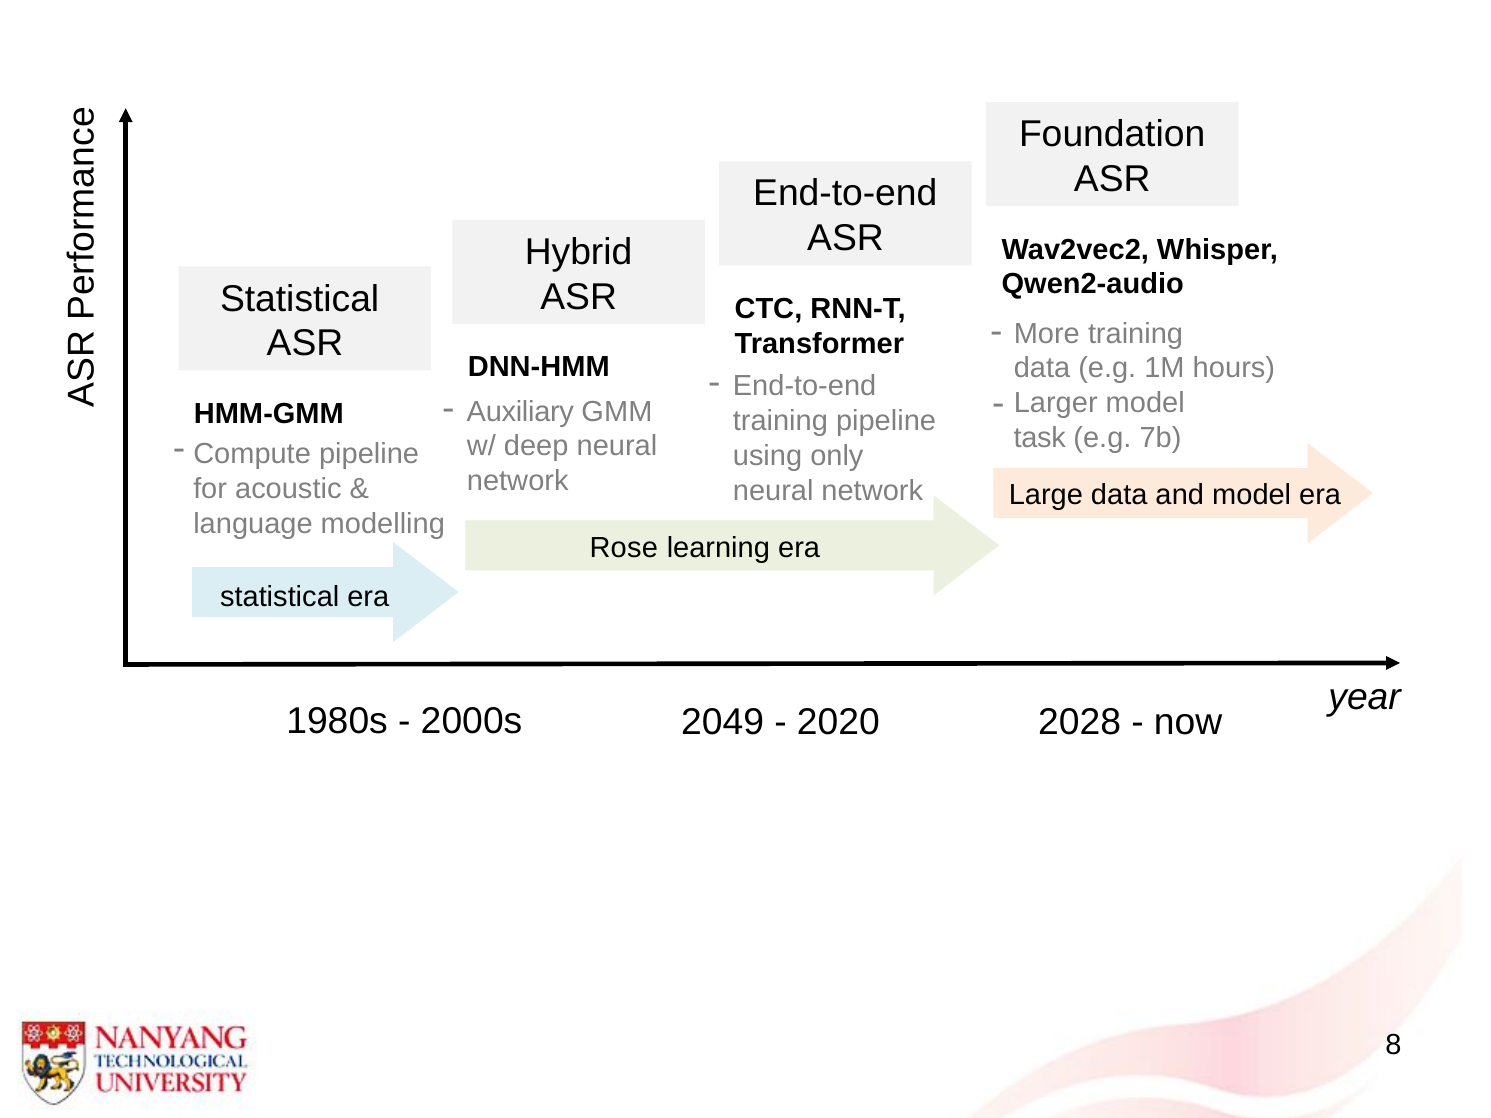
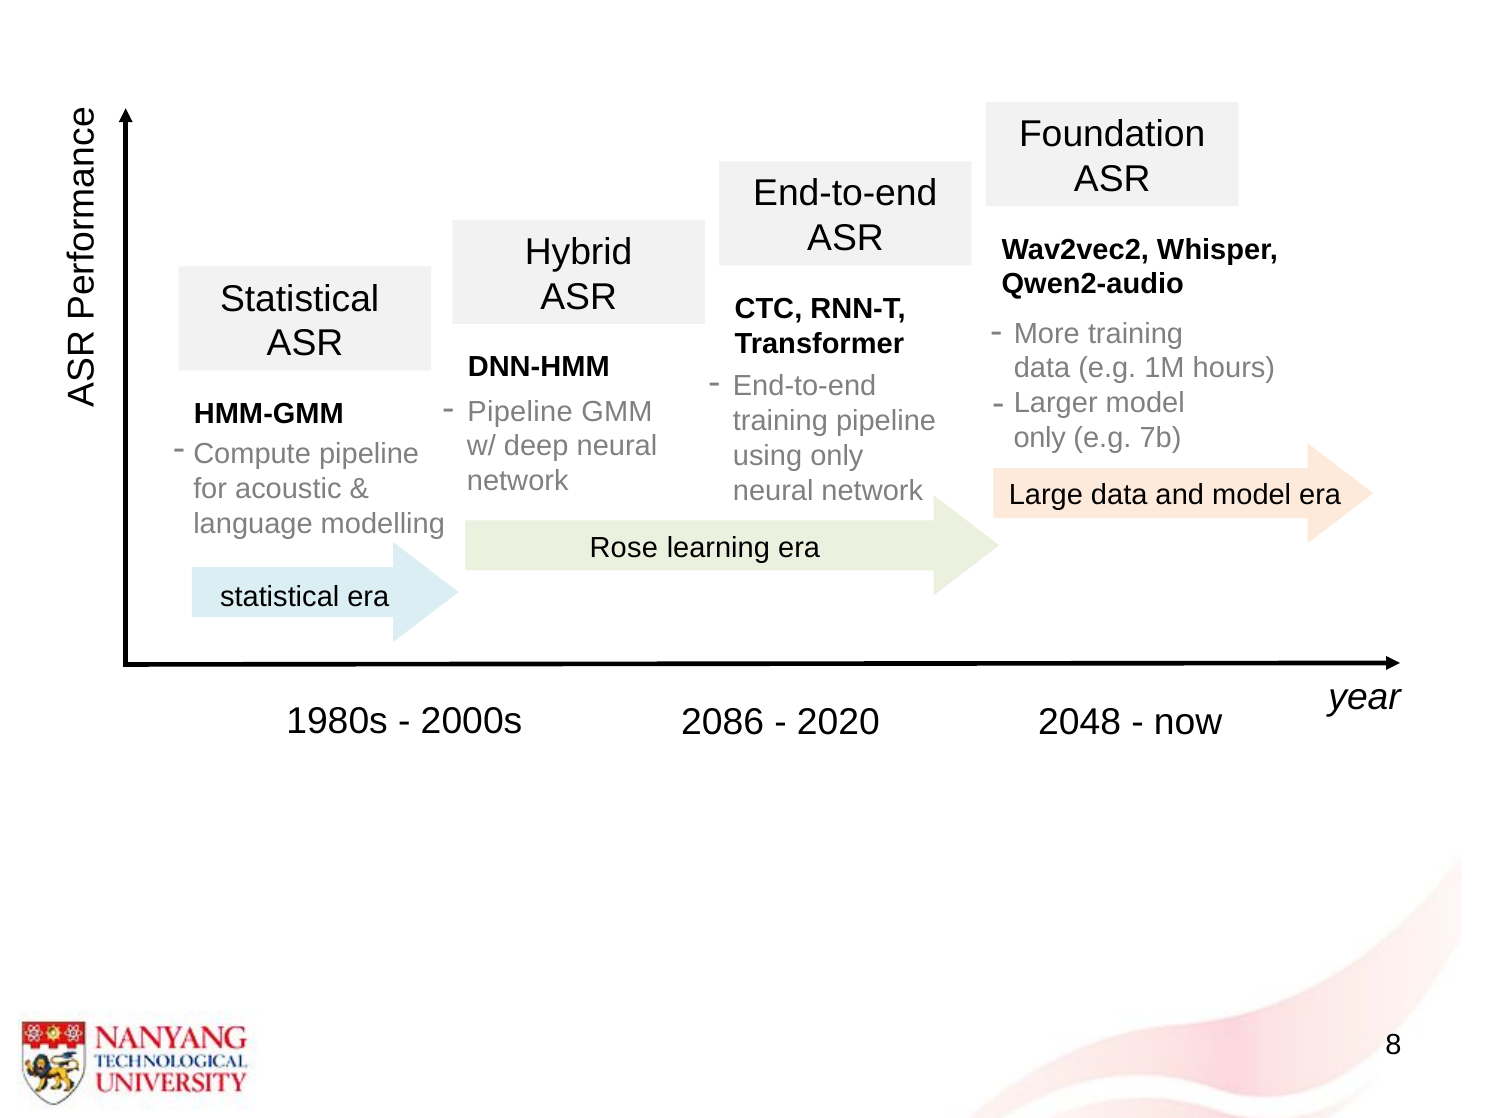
Auxiliary at (520, 412): Auxiliary -> Pipeline
task at (1040, 438): task -> only
2049: 2049 -> 2086
2028: 2028 -> 2048
